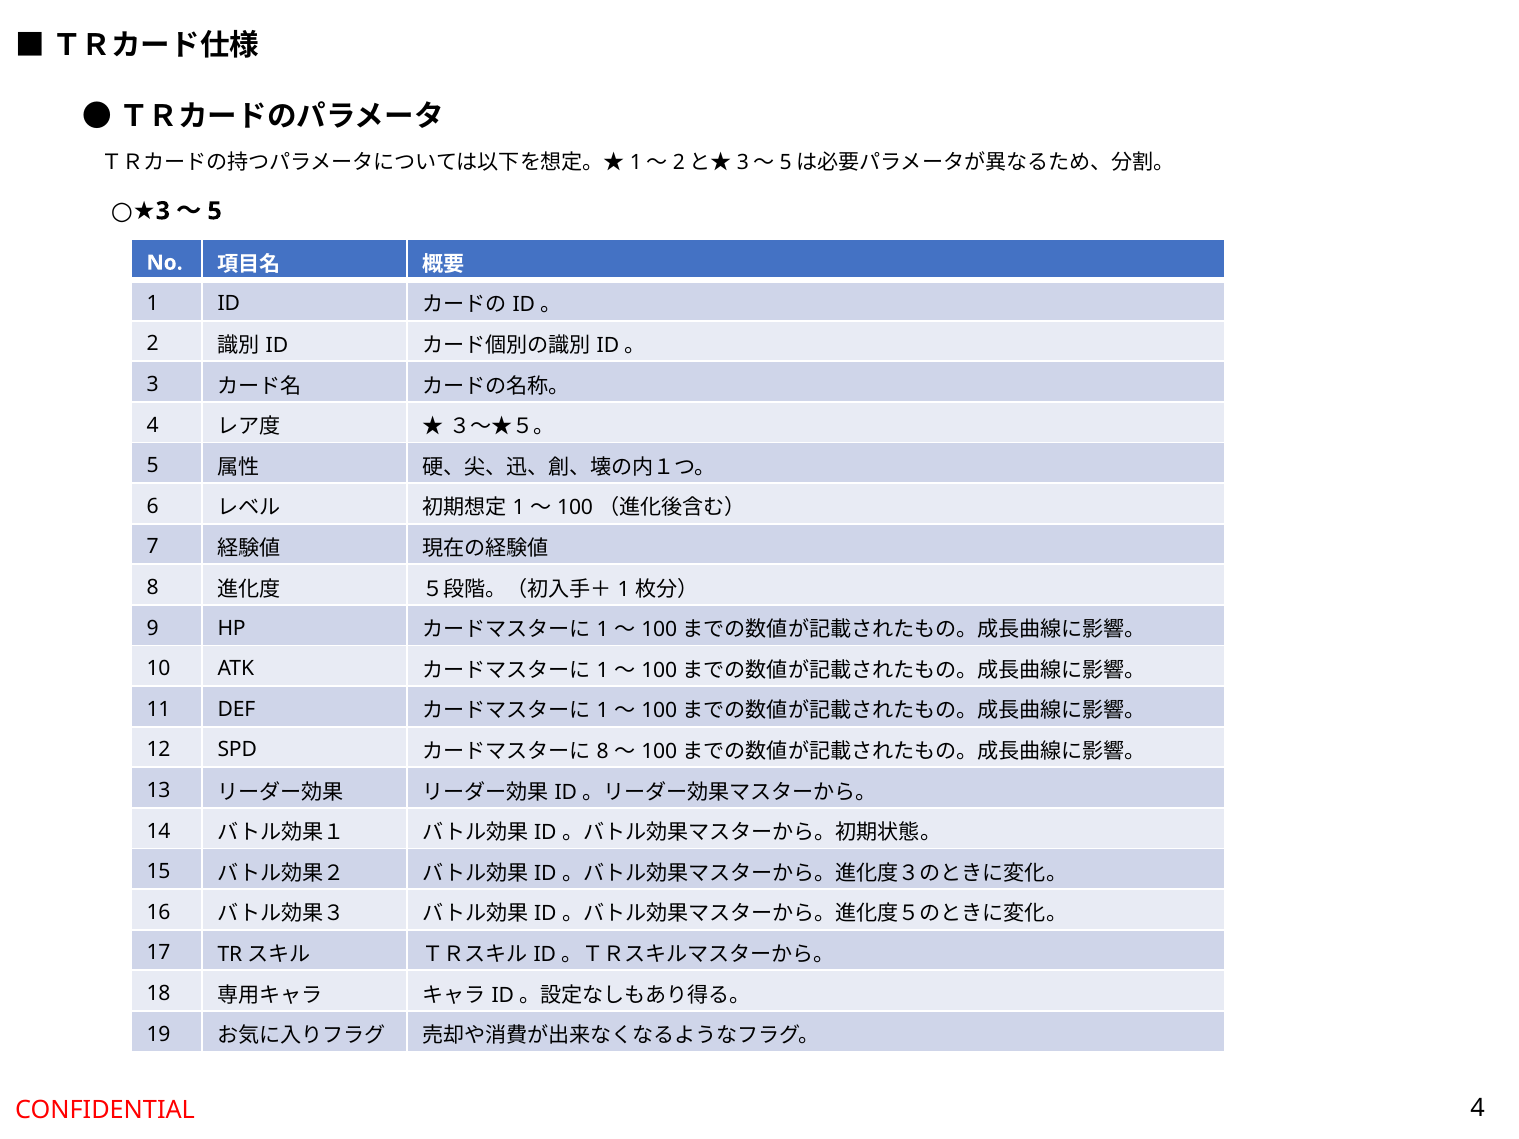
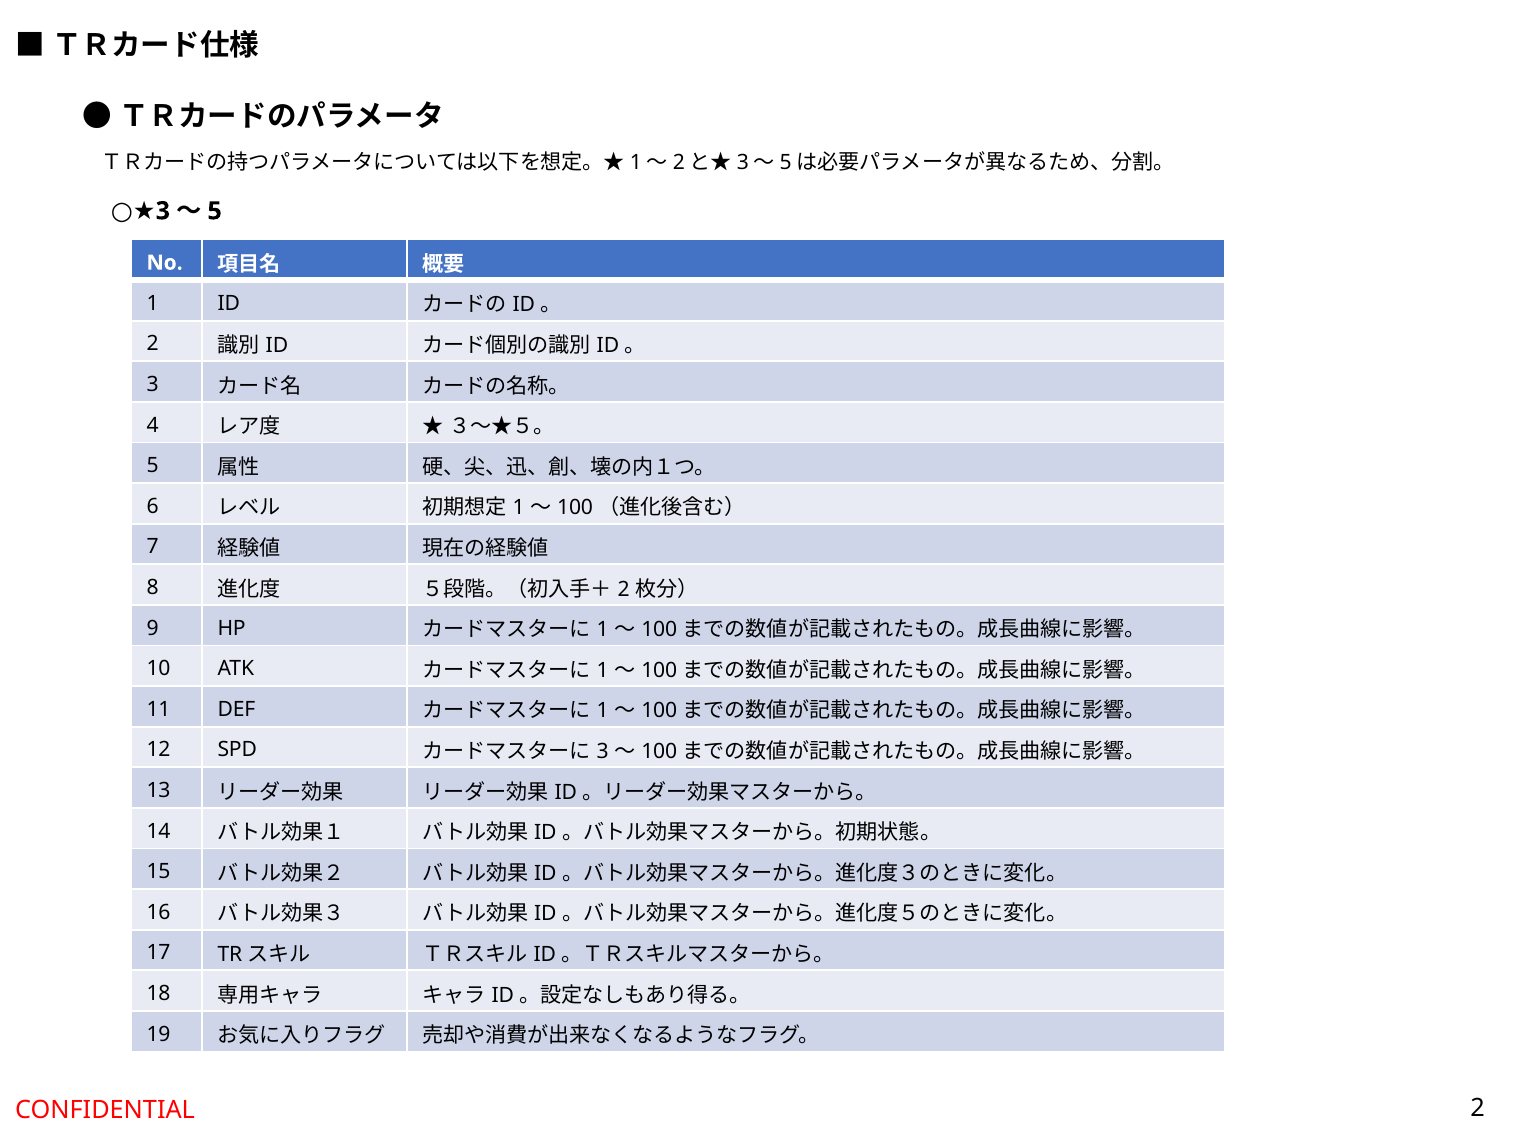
1 at (624, 589): 1 -> 2
8 at (603, 752): 8 -> 3
CONFIDENTIAL 4: 4 -> 2
